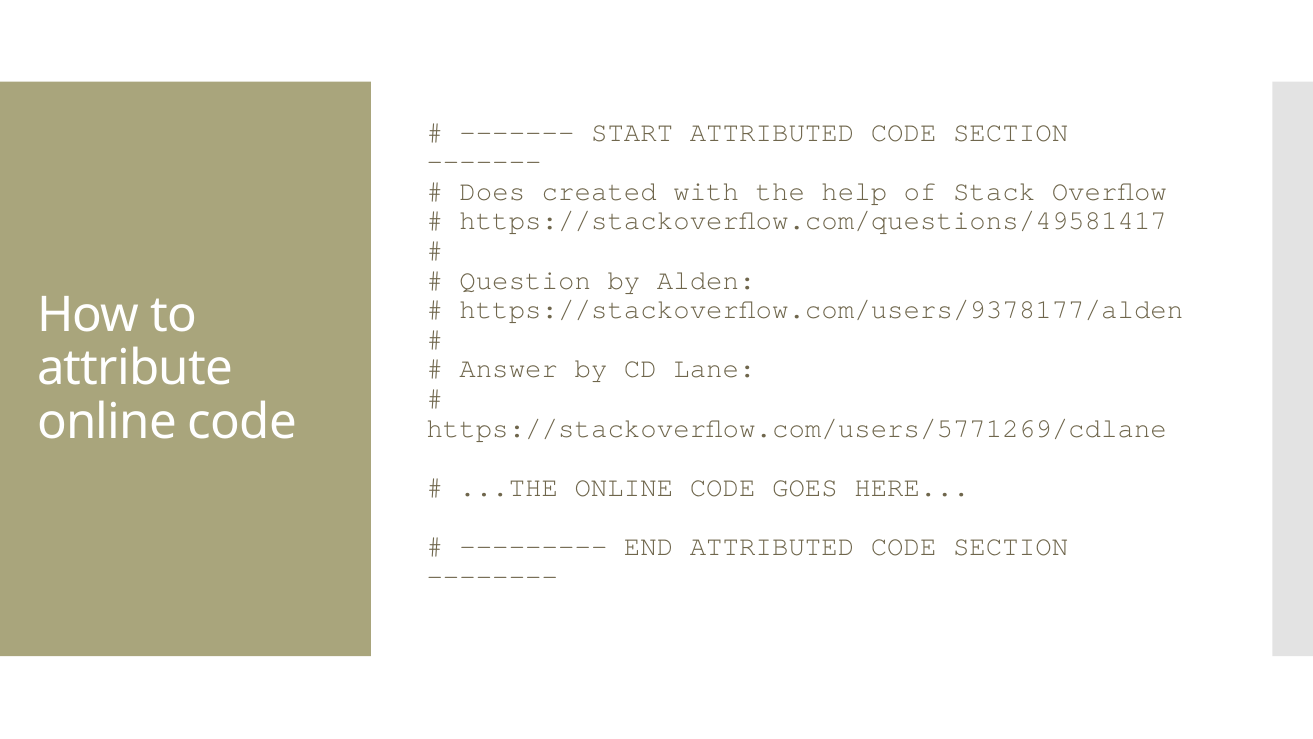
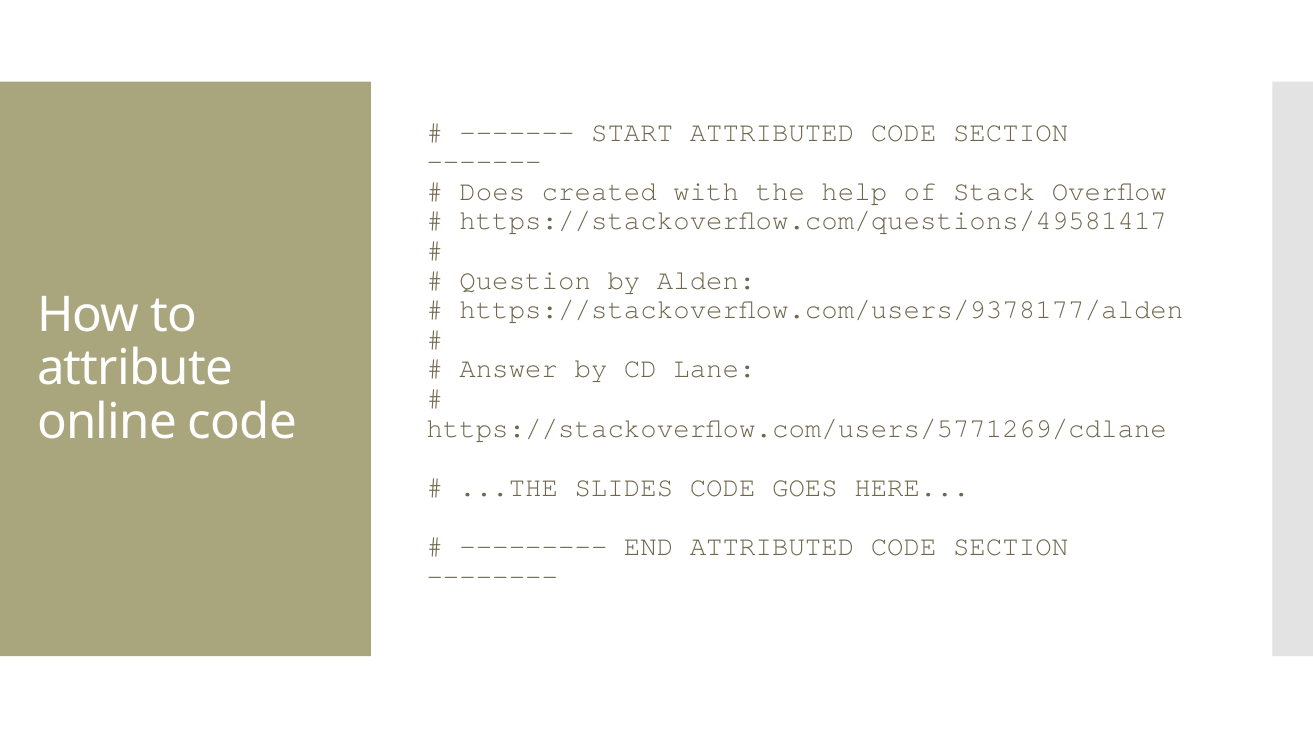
...THE ONLINE: ONLINE -> SLIDES
